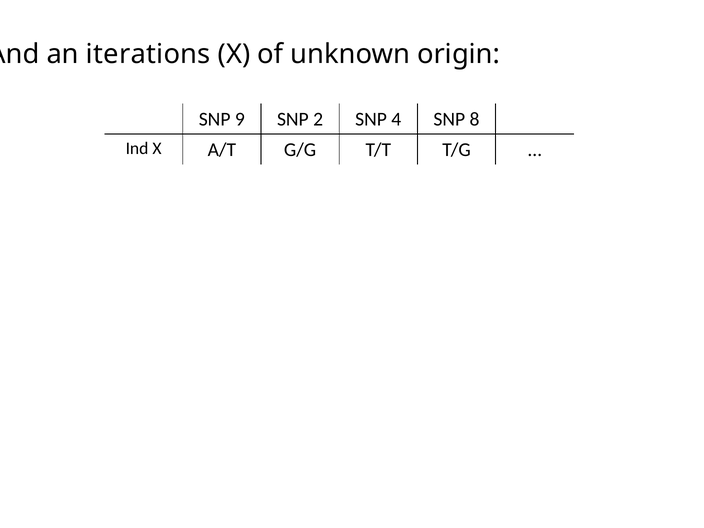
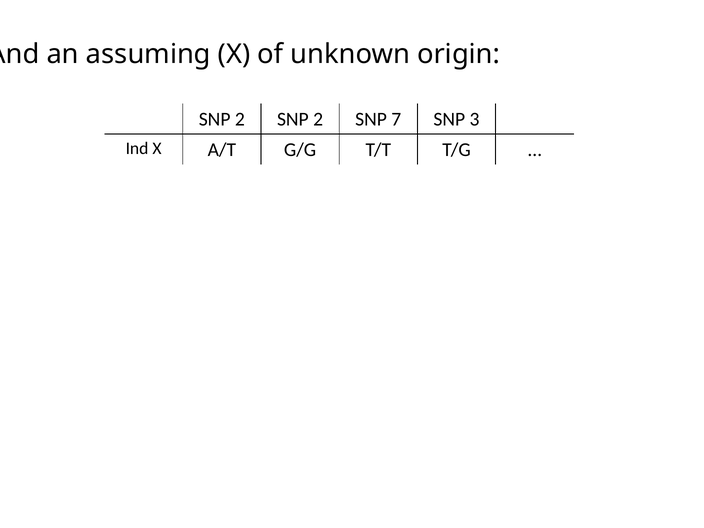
iterations: iterations -> assuming
9 at (240, 119): 9 -> 2
4: 4 -> 7
8: 8 -> 3
